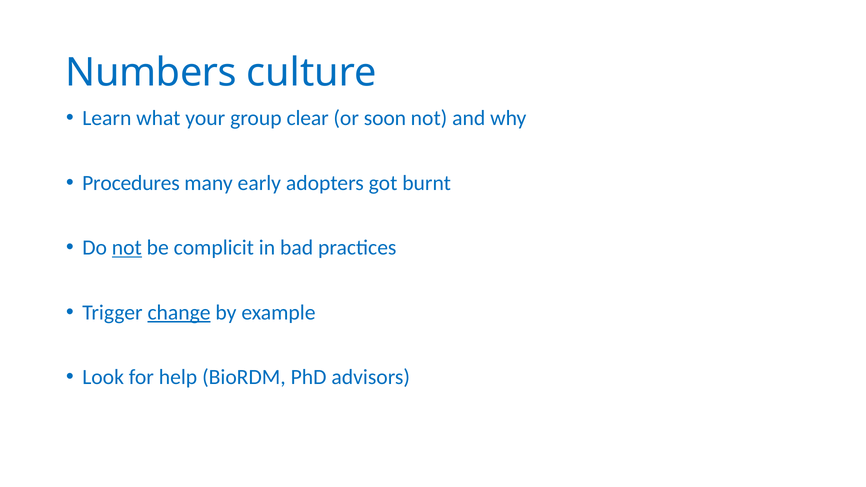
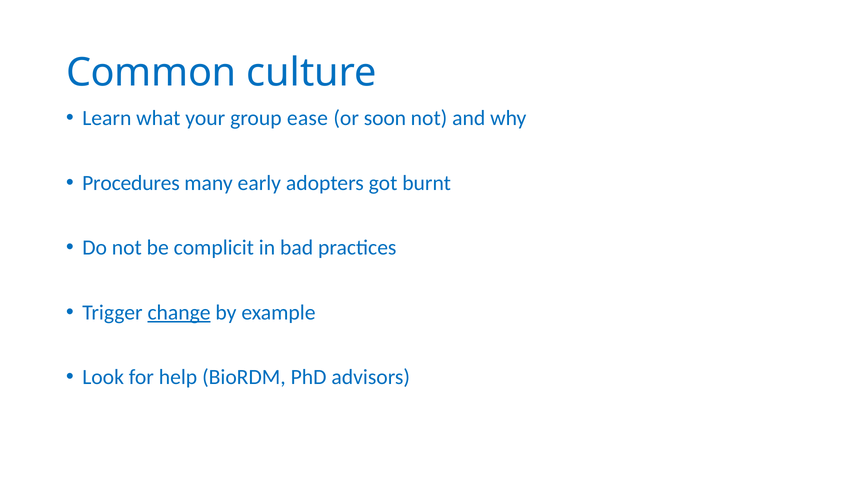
Numbers: Numbers -> Common
clear: clear -> ease
not at (127, 248) underline: present -> none
